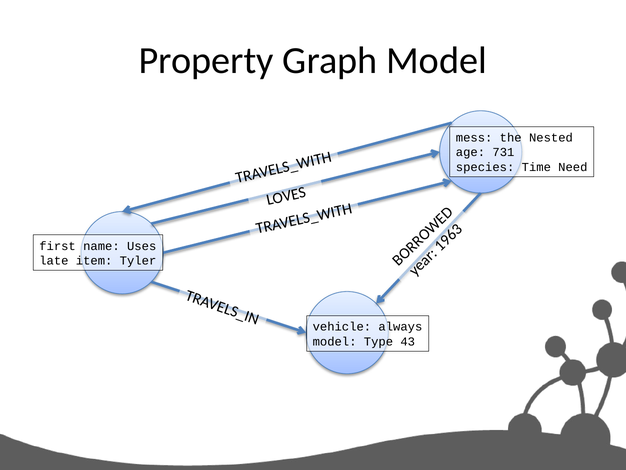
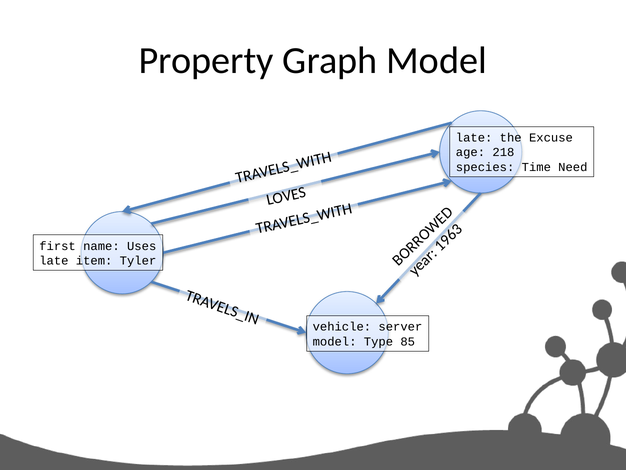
mess at (474, 138): mess -> late
Nested: Nested -> Excuse
731: 731 -> 218
always: always -> server
43: 43 -> 85
